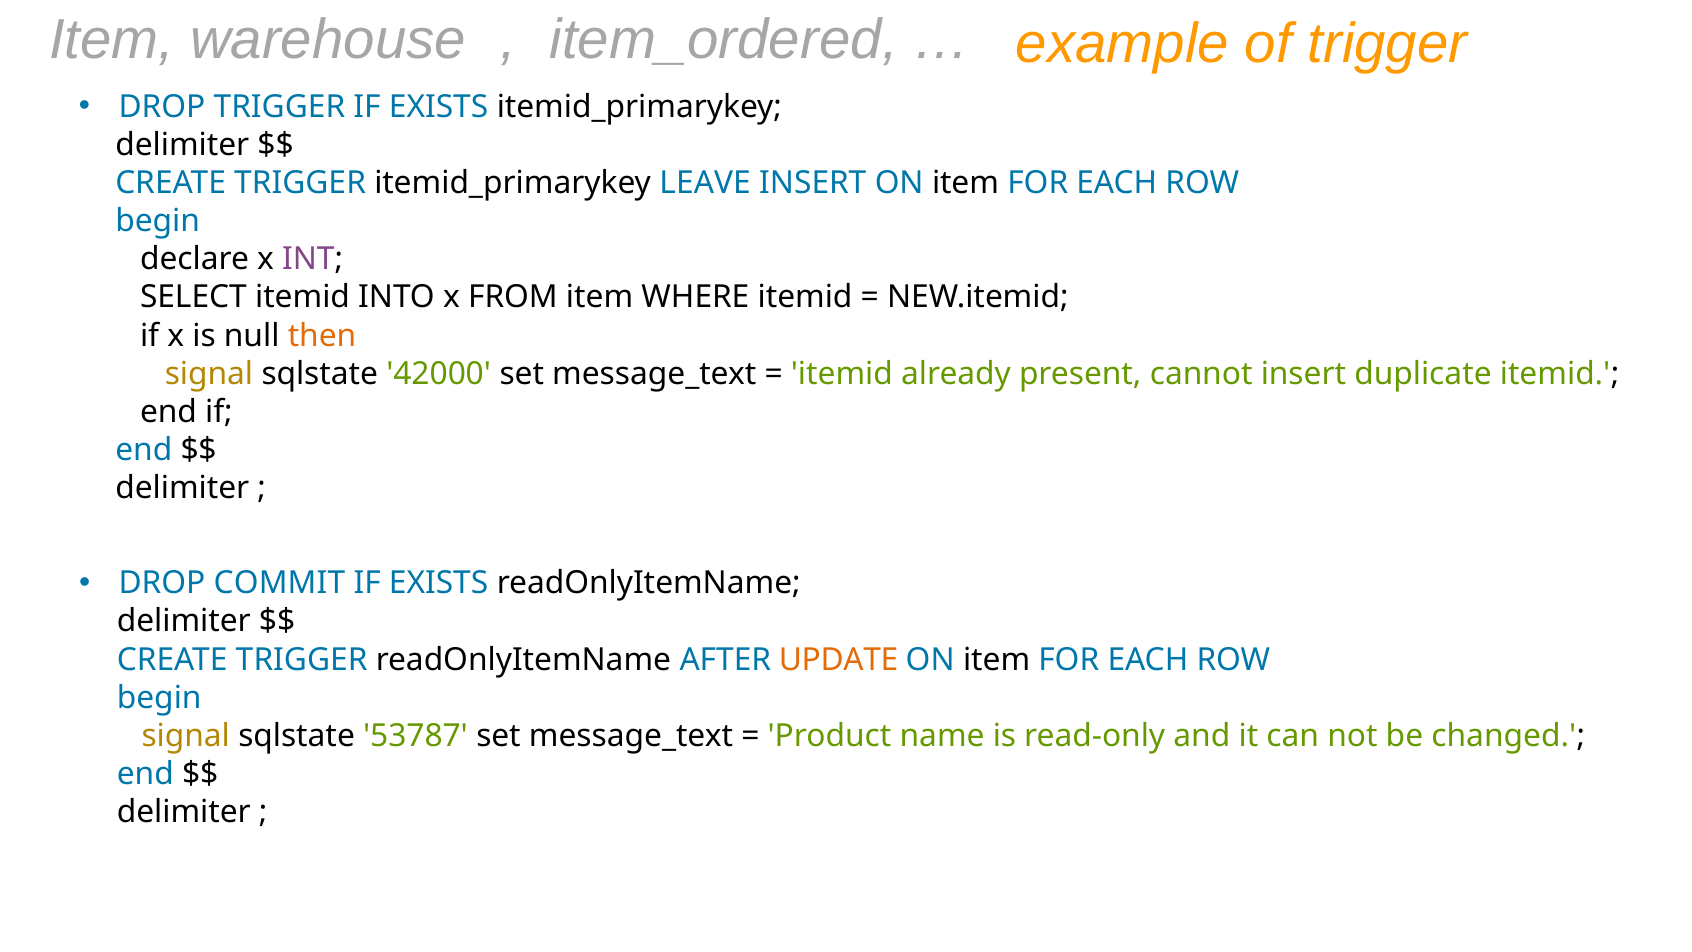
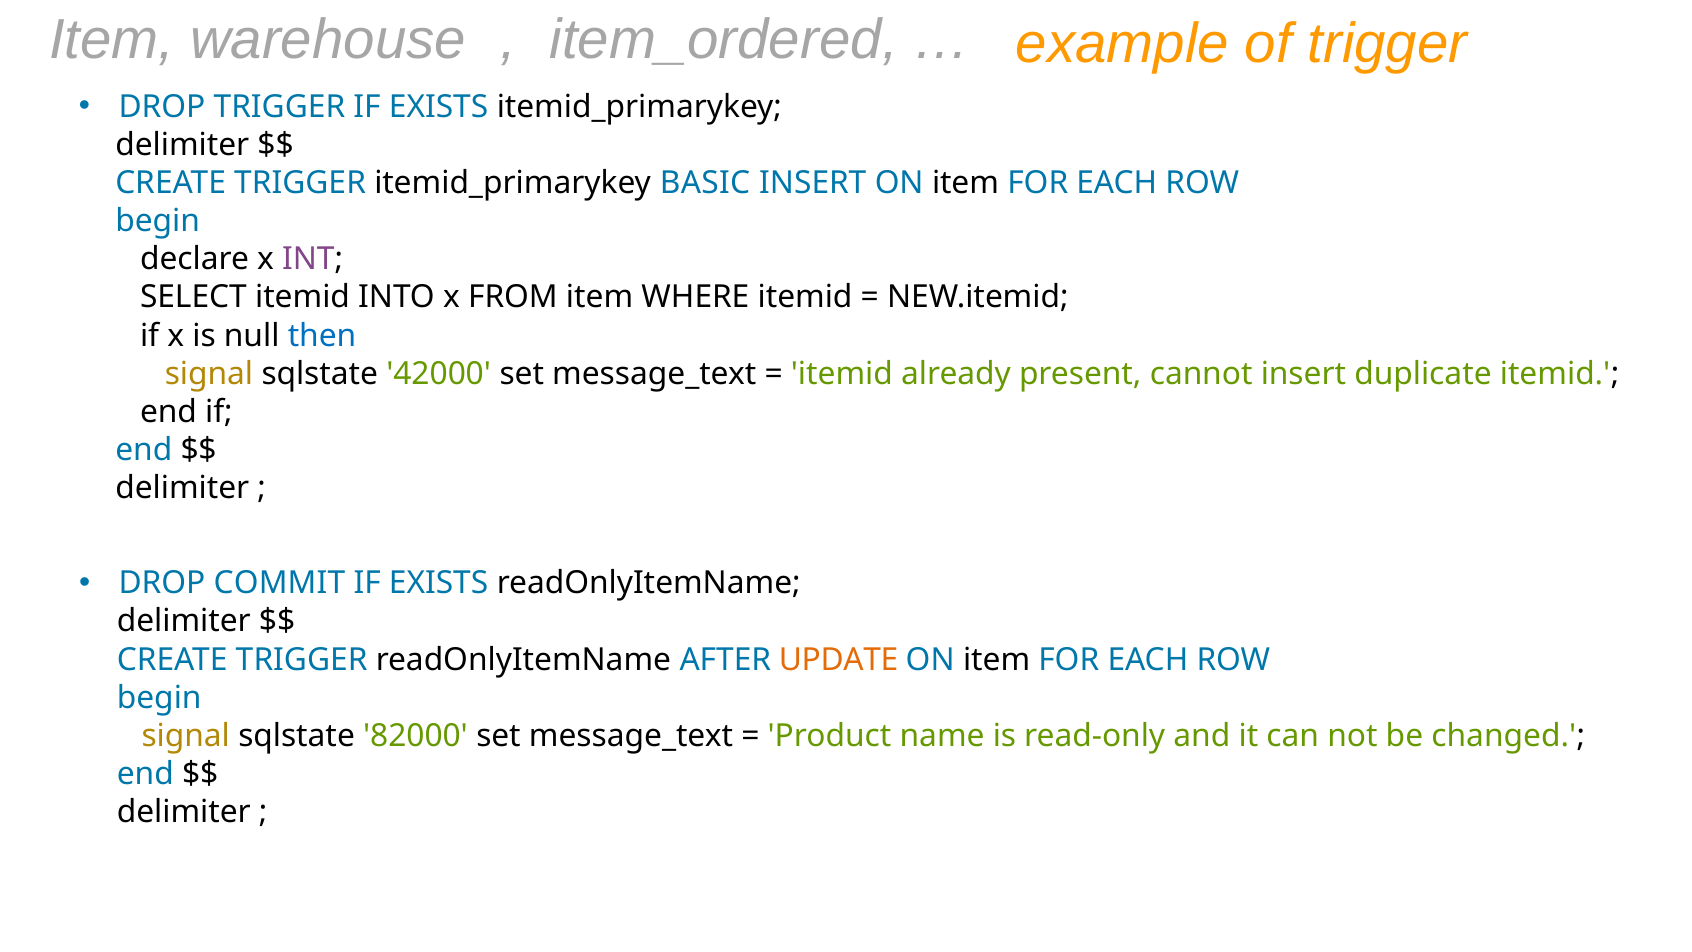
LEAVE: LEAVE -> BASIC
then colour: orange -> blue
53787: 53787 -> 82000
